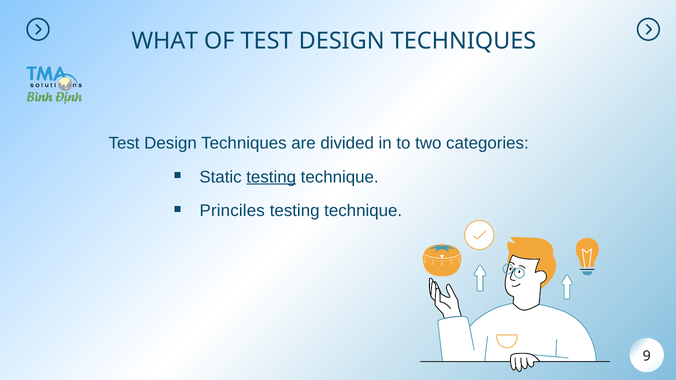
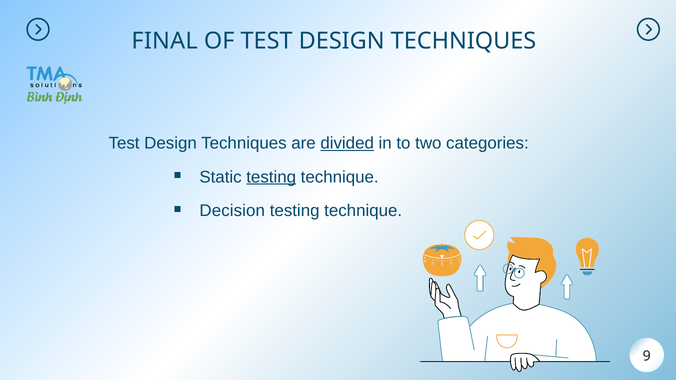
WHAT: WHAT -> FINAL
divided underline: none -> present
Princiles: Princiles -> Decision
